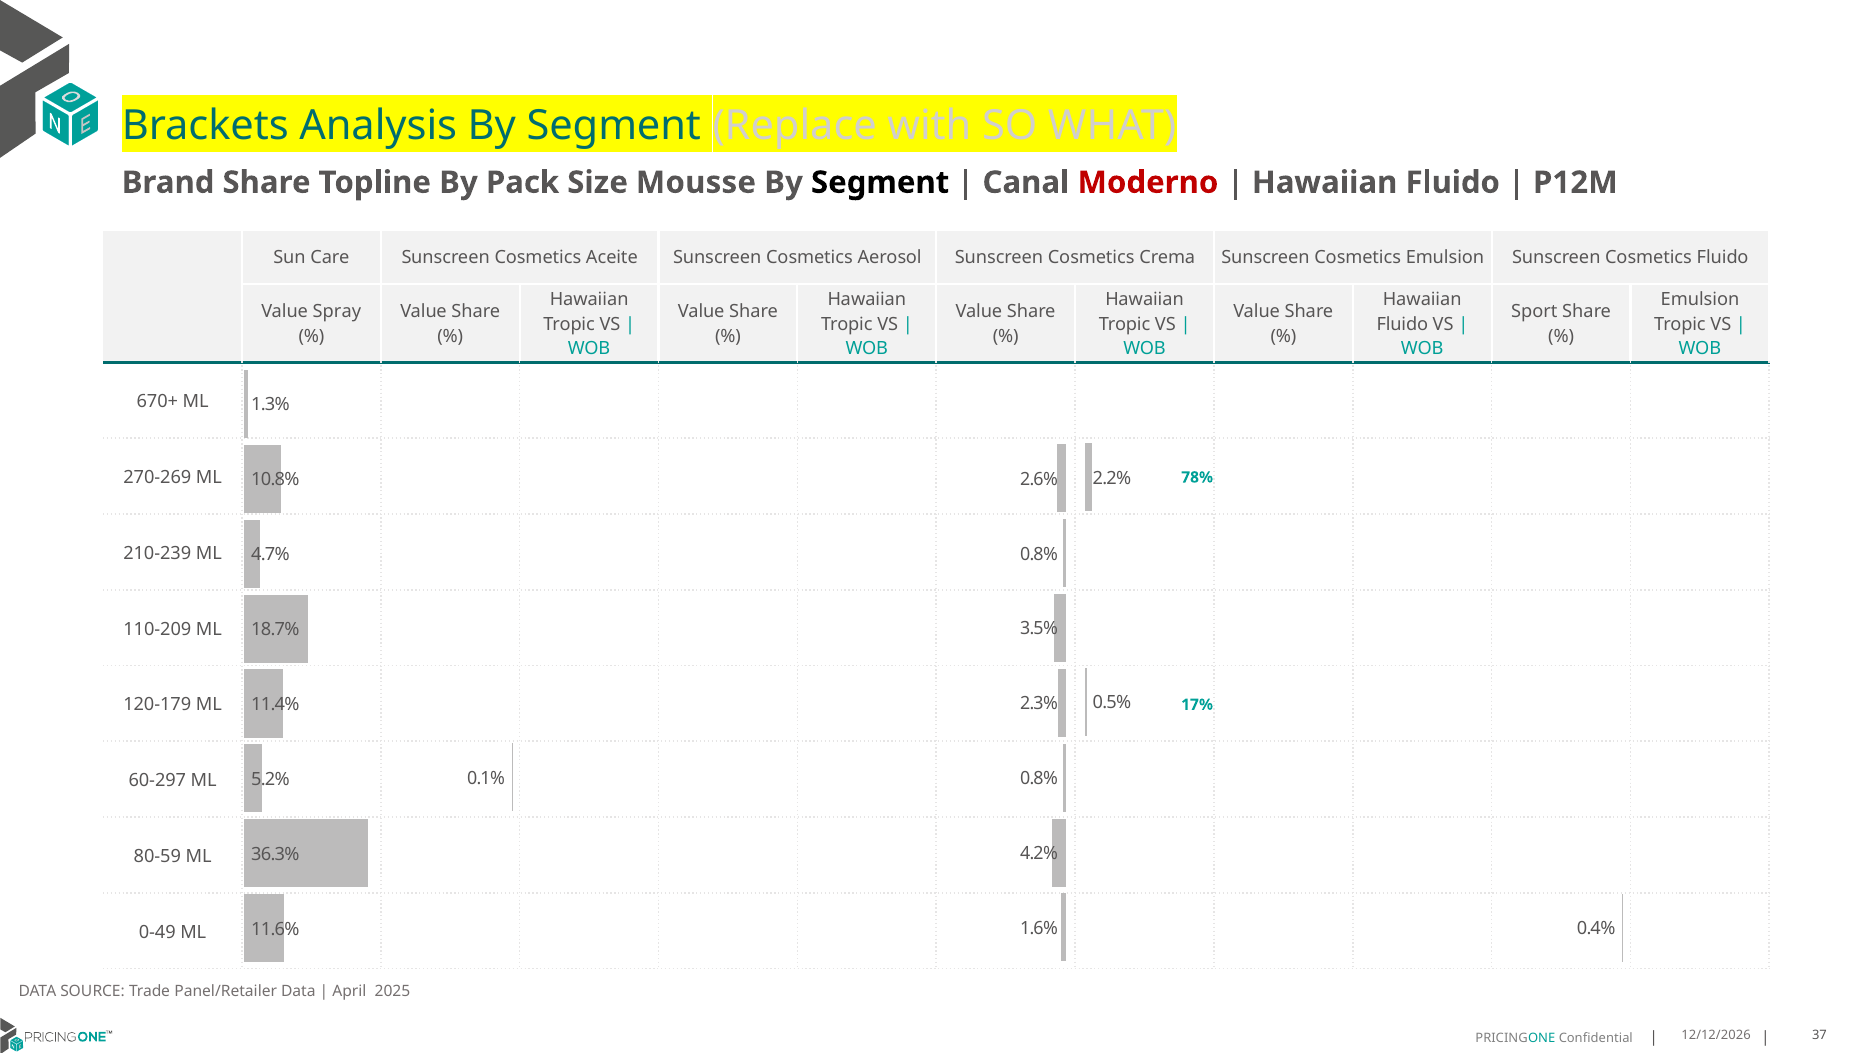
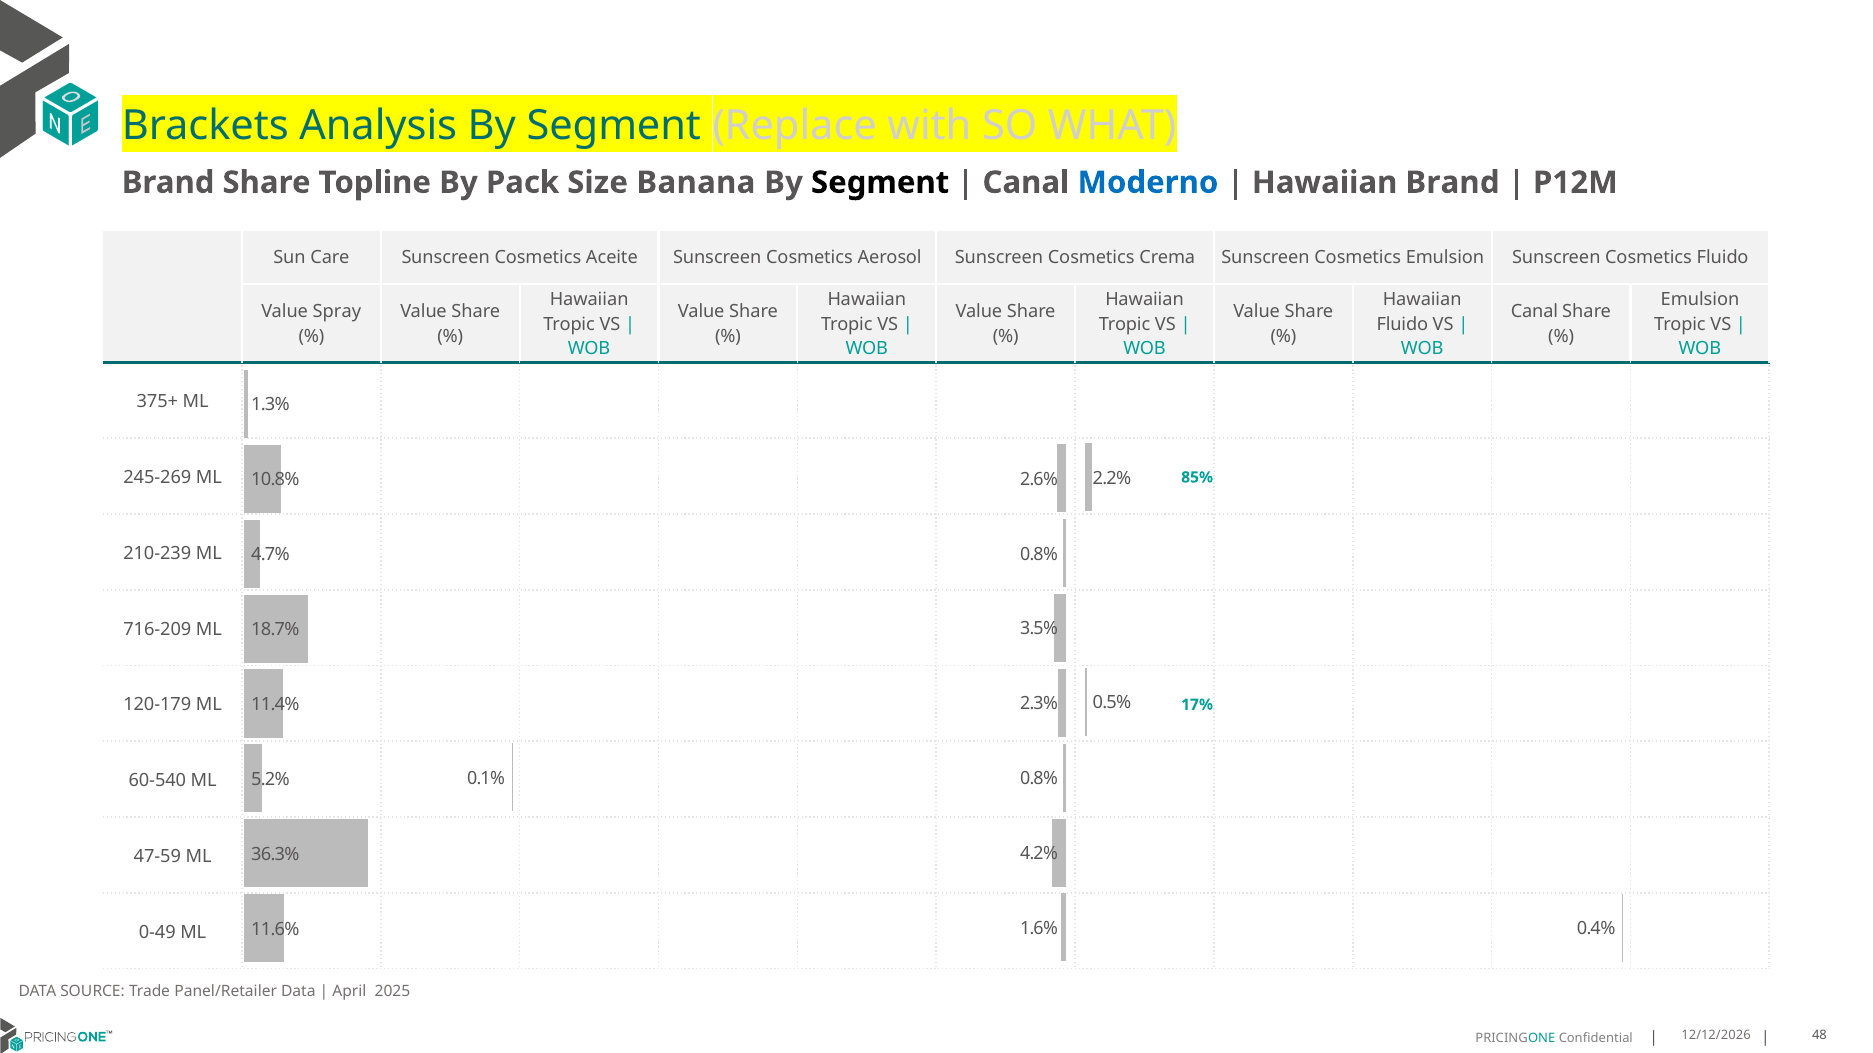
Mousse: Mousse -> Banana
Moderno colour: red -> blue
Fluido at (1453, 183): Fluido -> Brand
Sport at (1534, 312): Sport -> Canal
670+: 670+ -> 375+
270-269: 270-269 -> 245-269
78%: 78% -> 85%
110-209: 110-209 -> 716-209
60-297: 60-297 -> 60-540
80-59: 80-59 -> 47-59
37: 37 -> 48
